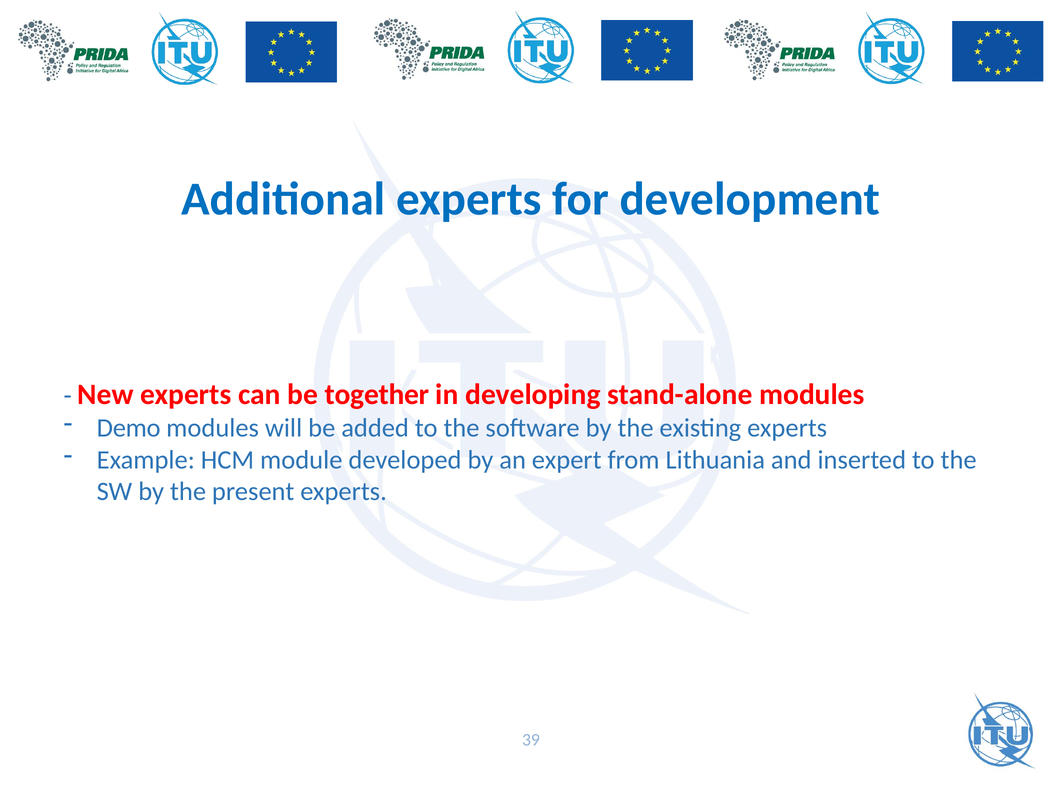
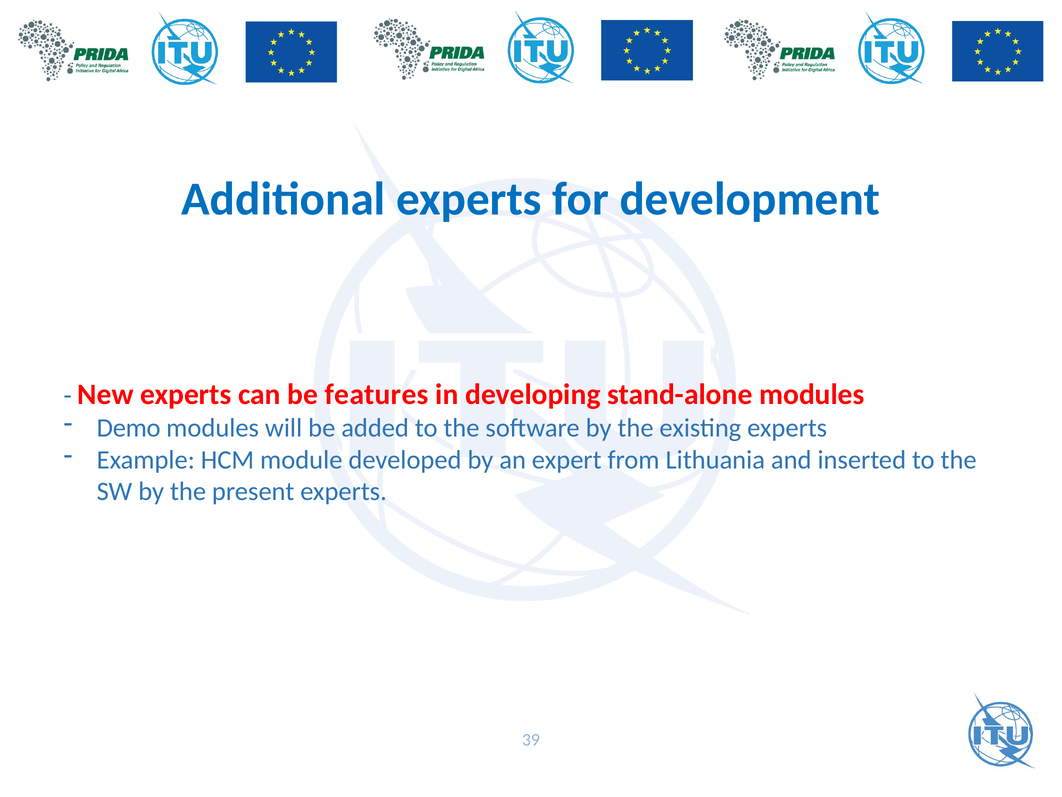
together: together -> features
